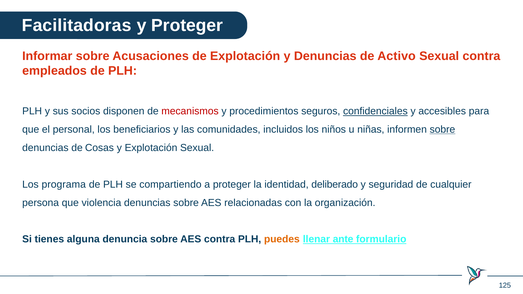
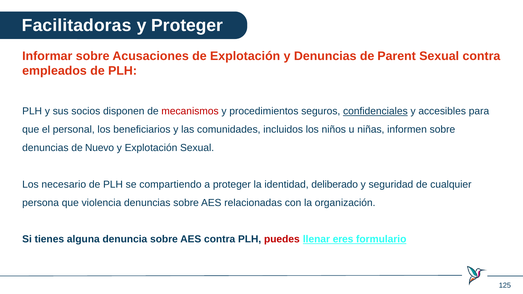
Activo: Activo -> Parent
sobre at (442, 130) underline: present -> none
Cosas: Cosas -> Nuevo
programa: programa -> necesario
puedes colour: orange -> red
ante: ante -> eres
